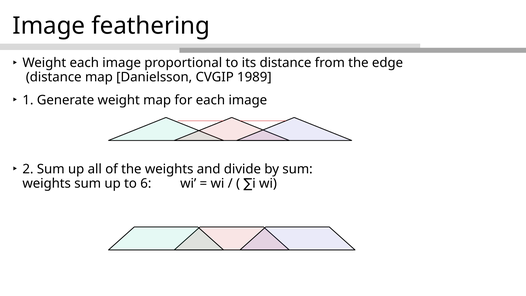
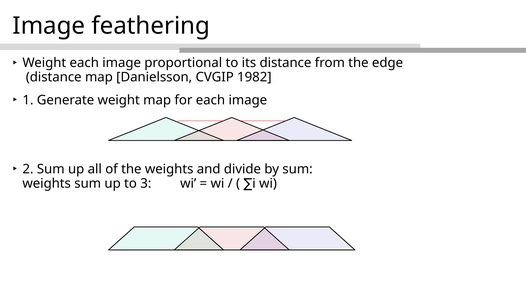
1989: 1989 -> 1982
6: 6 -> 3
